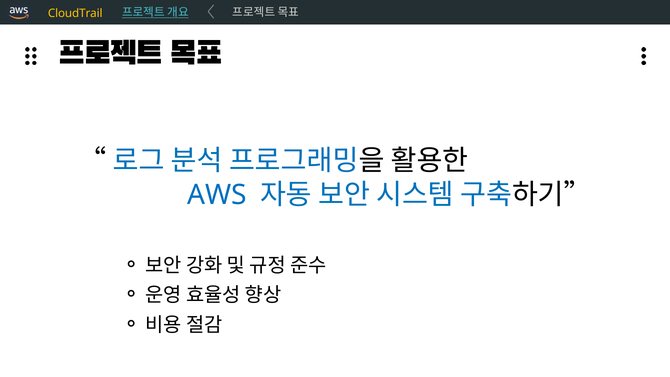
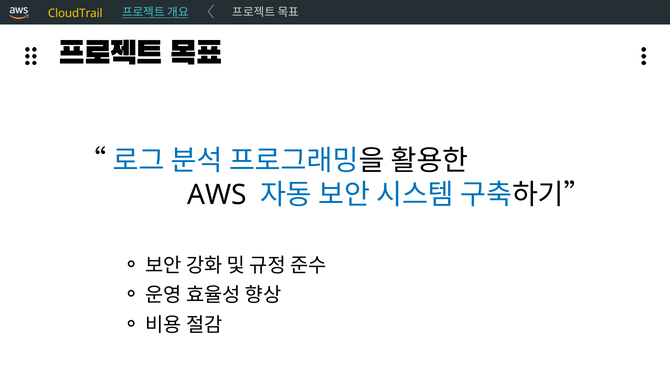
AWS colour: blue -> black
